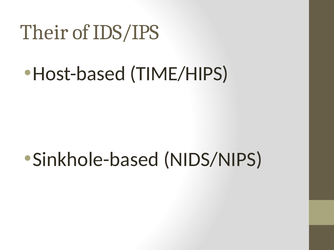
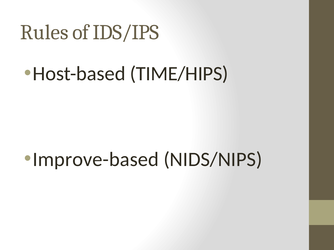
Their: Their -> Rules
Sinkhole-based: Sinkhole-based -> Improve-based
